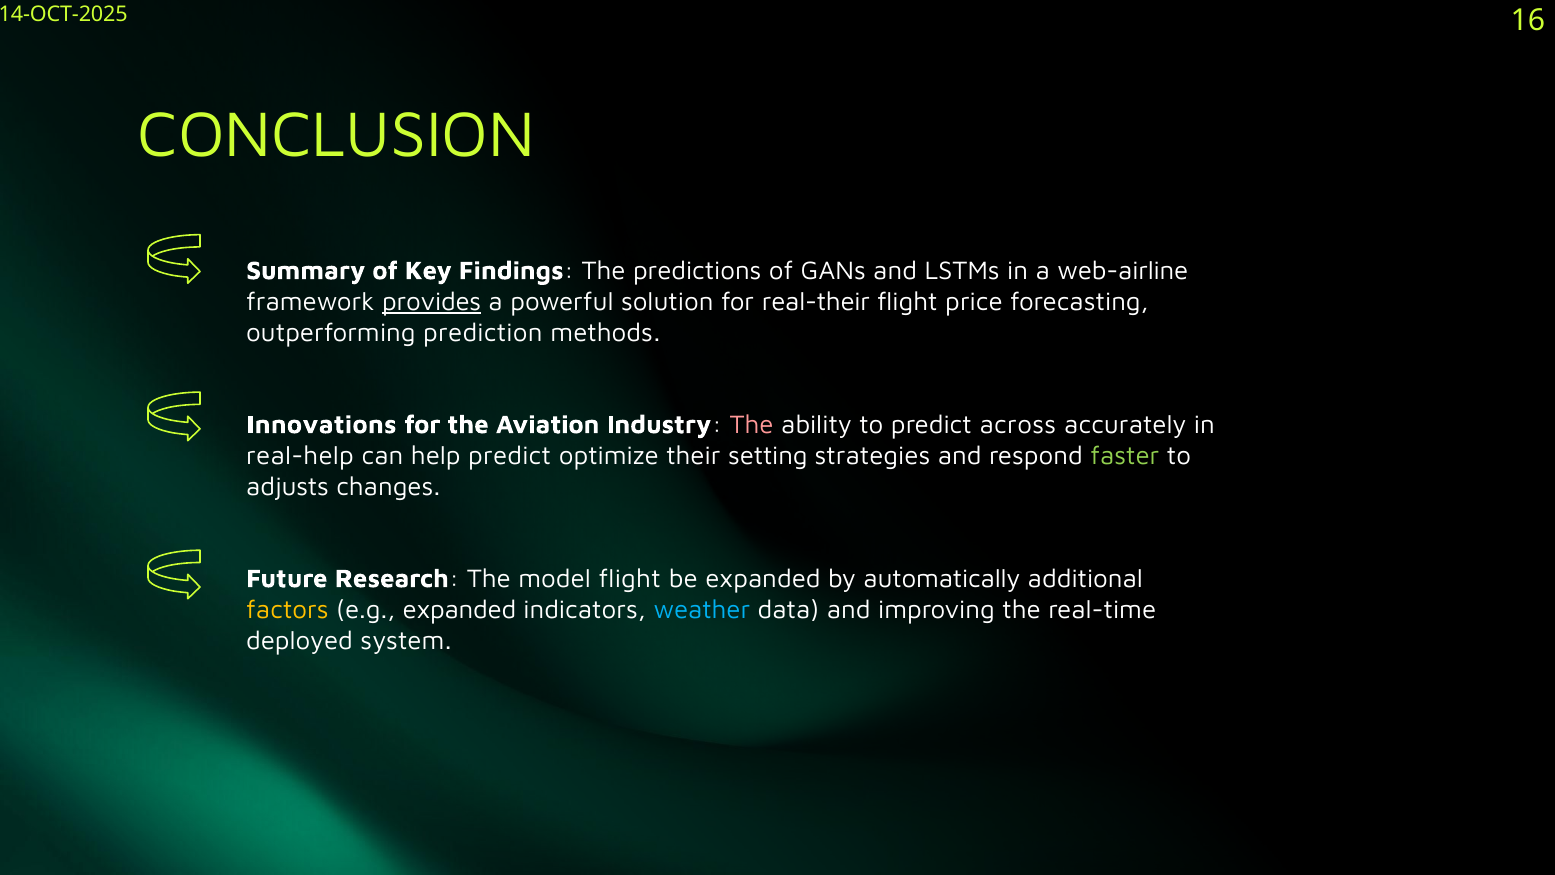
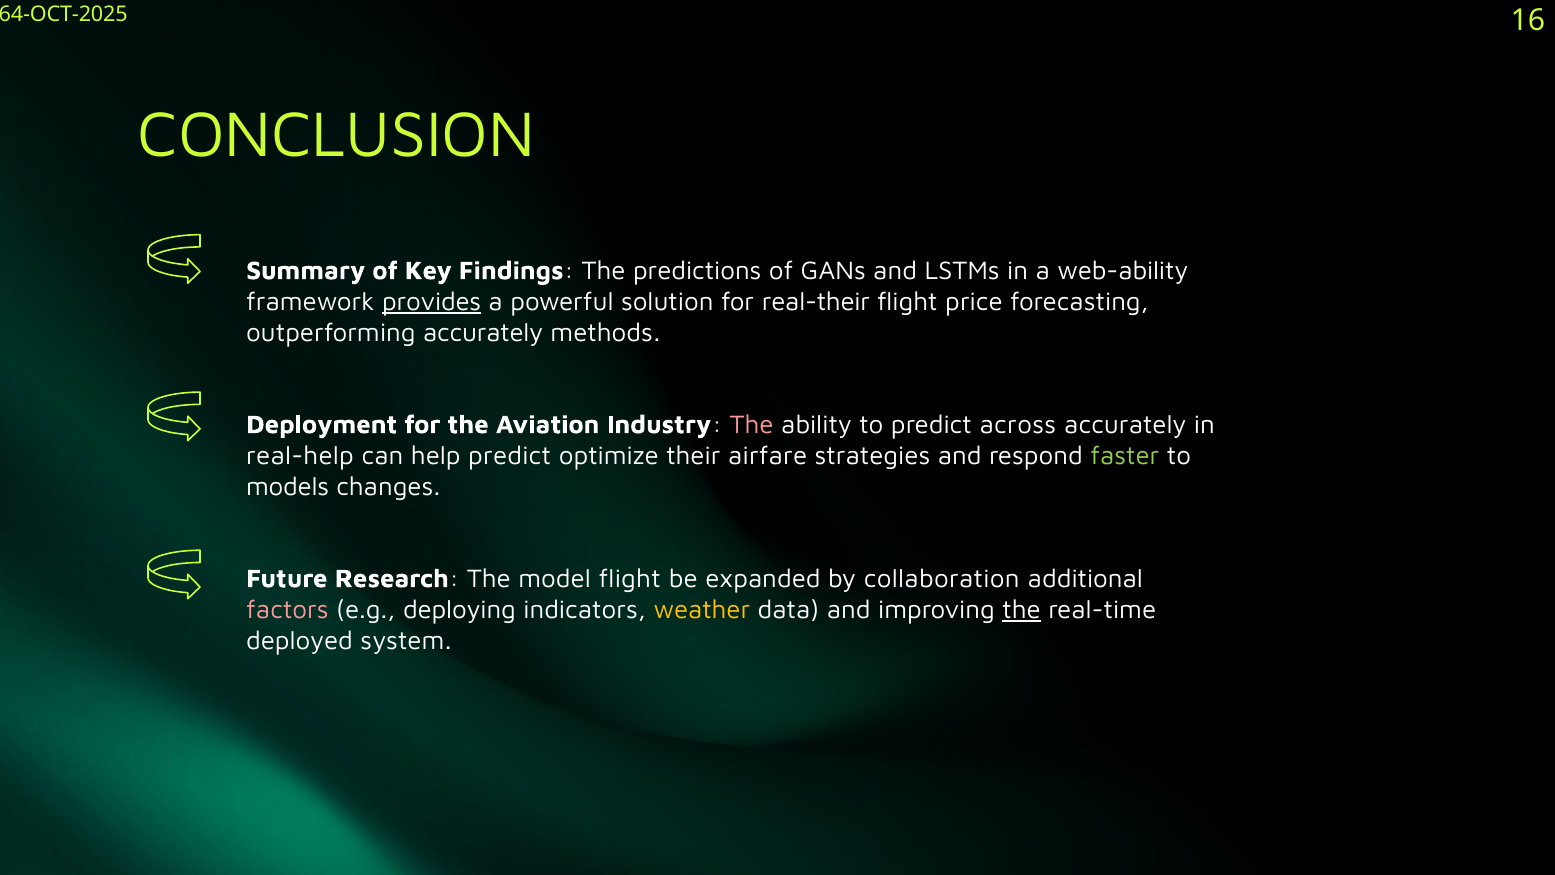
14-OCT-2025: 14-OCT-2025 -> 64-OCT-2025
web-airline: web-airline -> web-ability
outperforming prediction: prediction -> accurately
Innovations: Innovations -> Deployment
setting: setting -> airfare
adjusts: adjusts -> models
automatically: automatically -> collaboration
factors colour: yellow -> pink
e.g expanded: expanded -> deploying
weather colour: light blue -> yellow
the at (1022, 610) underline: none -> present
